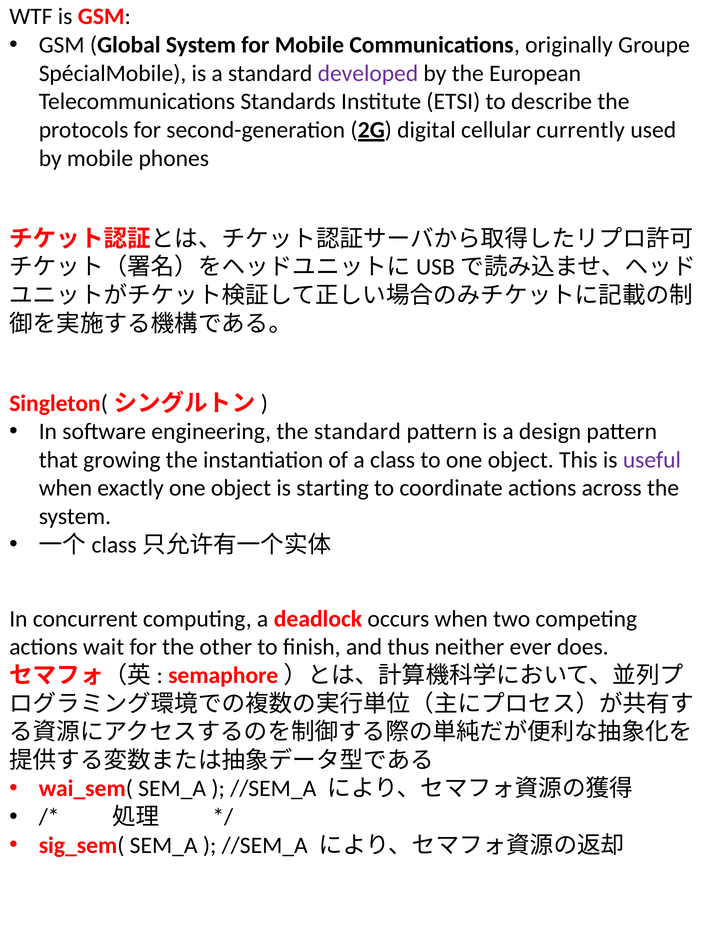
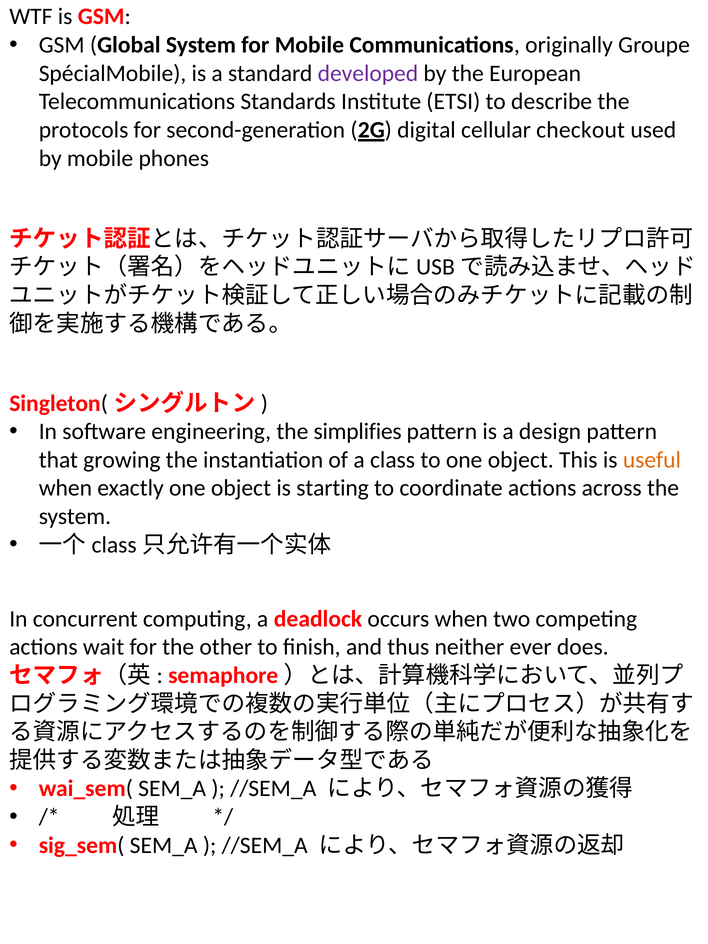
currently: currently -> checkout
the standard: standard -> simplifies
useful colour: purple -> orange
